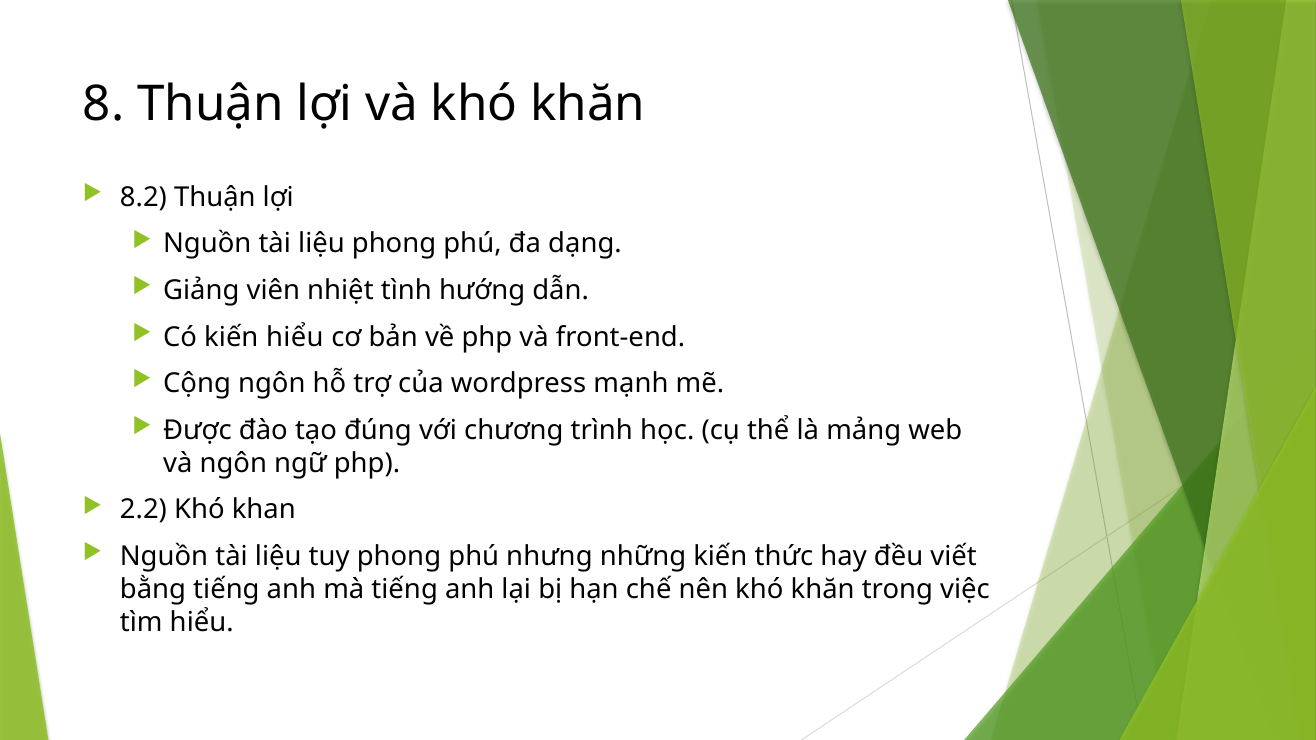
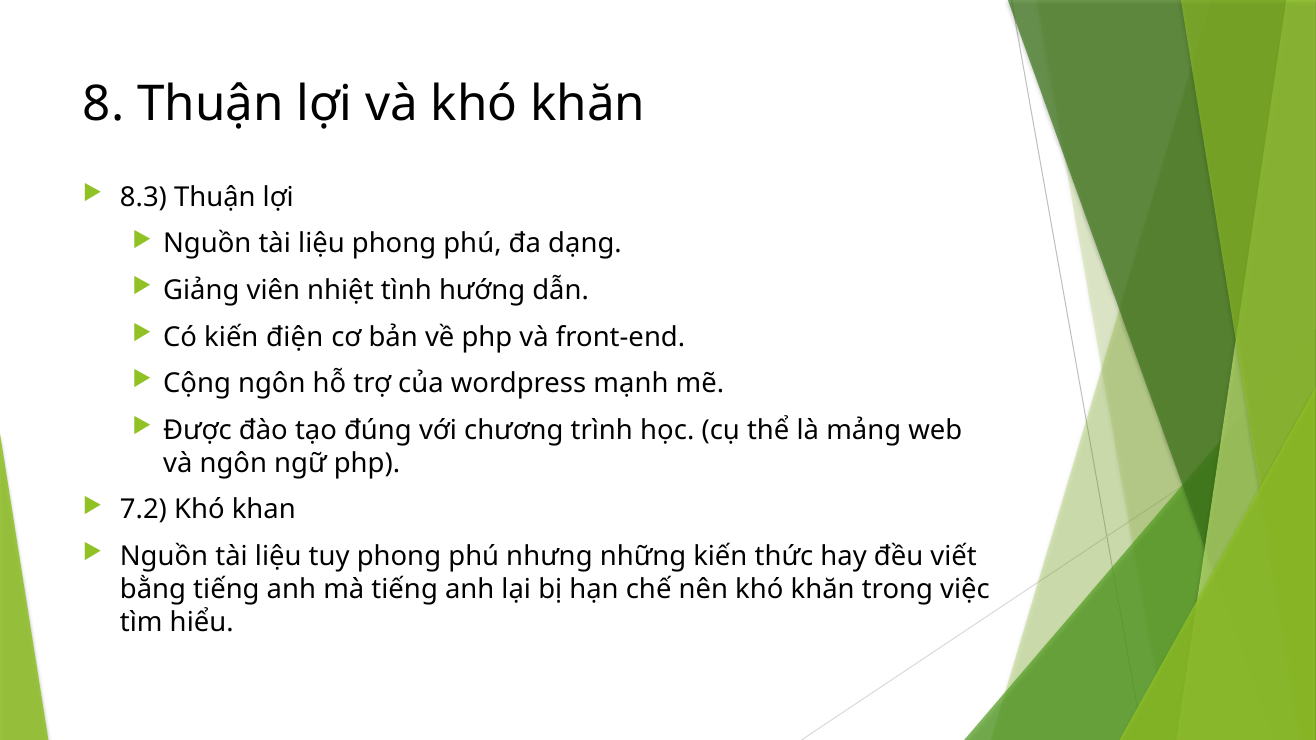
8.2: 8.2 -> 8.3
kiến hiểu: hiểu -> điện
2.2: 2.2 -> 7.2
